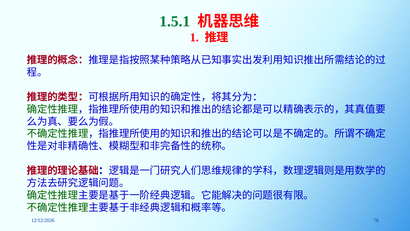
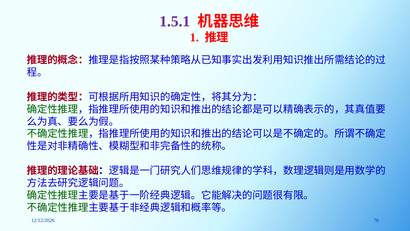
1.5.1 colour: green -> purple
